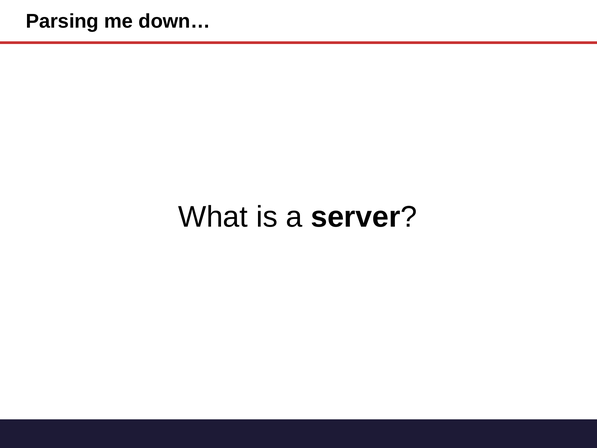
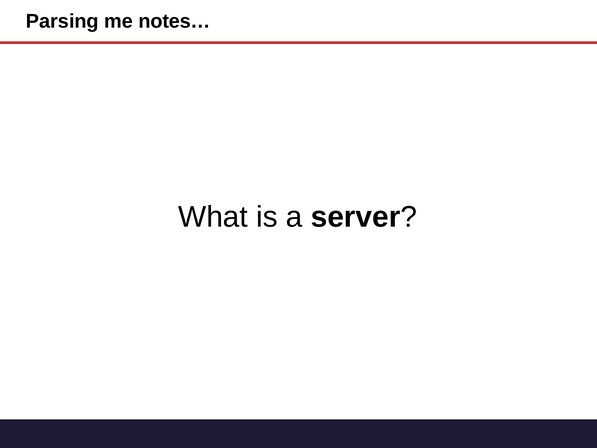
down…: down… -> notes…
